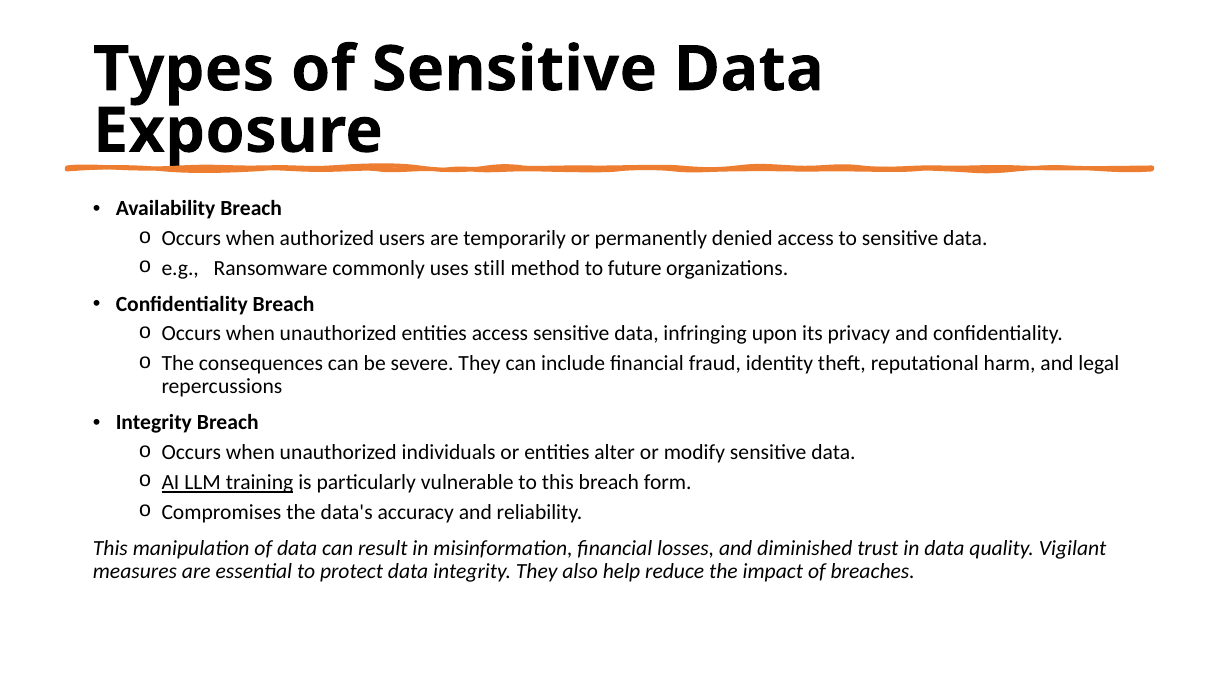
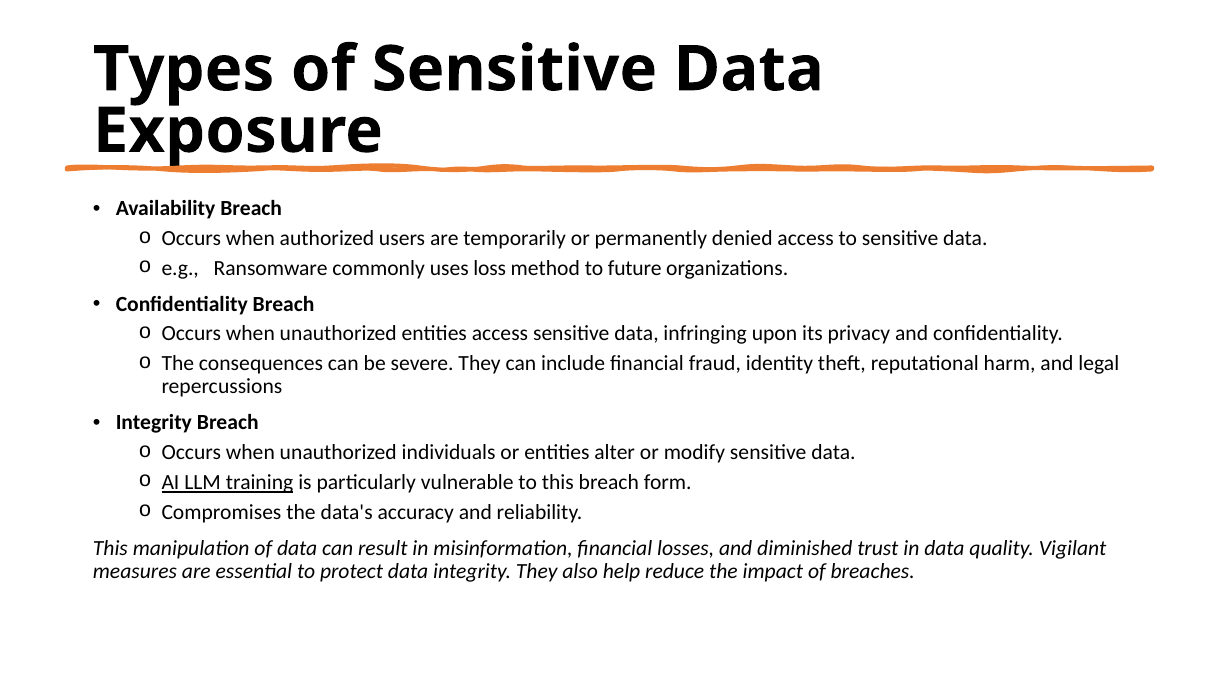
still: still -> loss
